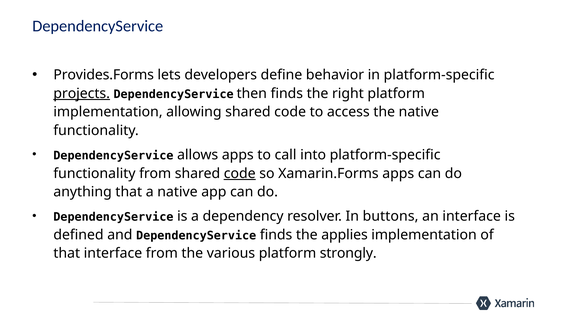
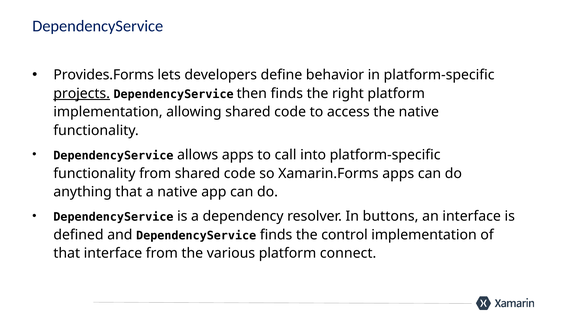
code at (240, 173) underline: present -> none
applies: applies -> control
strongly: strongly -> connect
